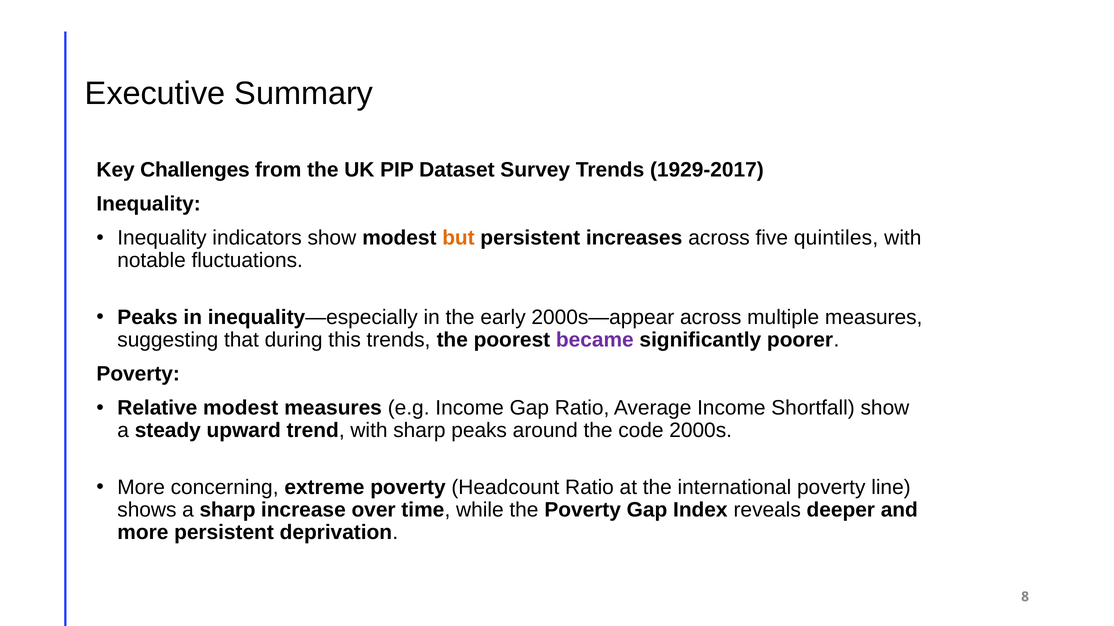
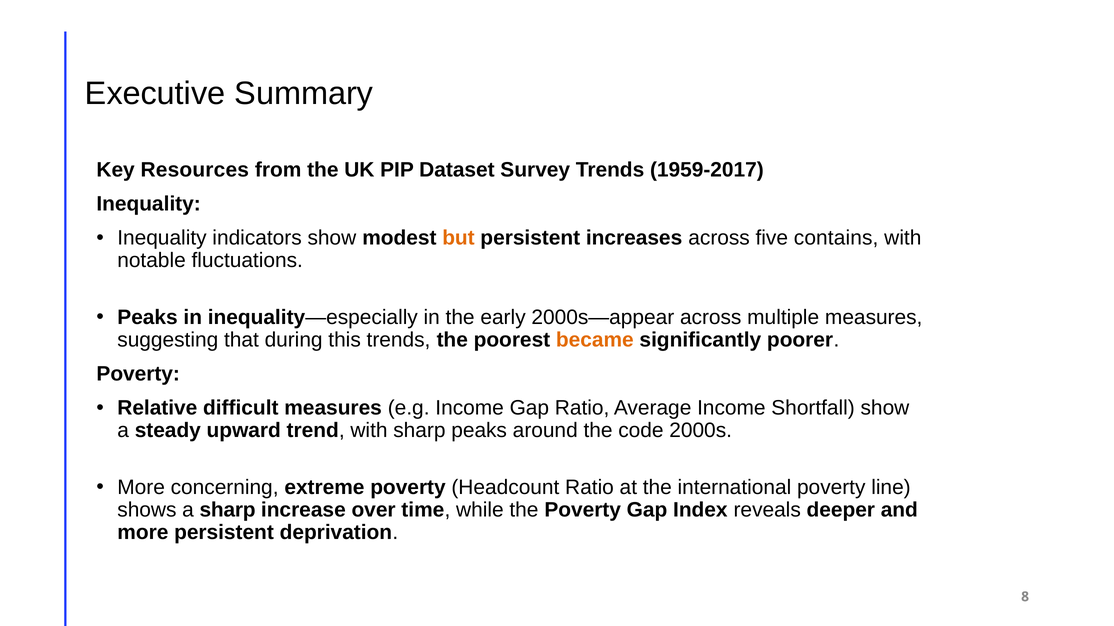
Challenges: Challenges -> Resources
1929-2017: 1929-2017 -> 1959-2017
quintiles: quintiles -> contains
became colour: purple -> orange
Relative modest: modest -> difficult
